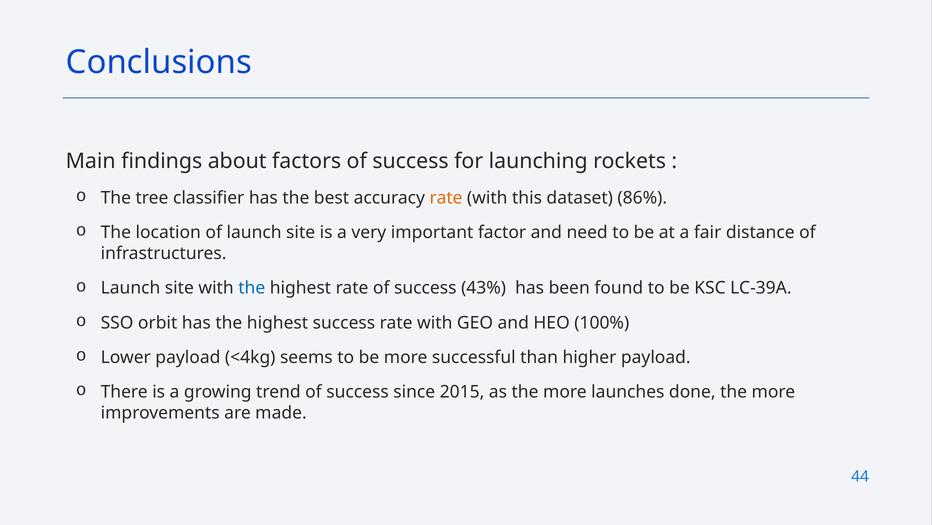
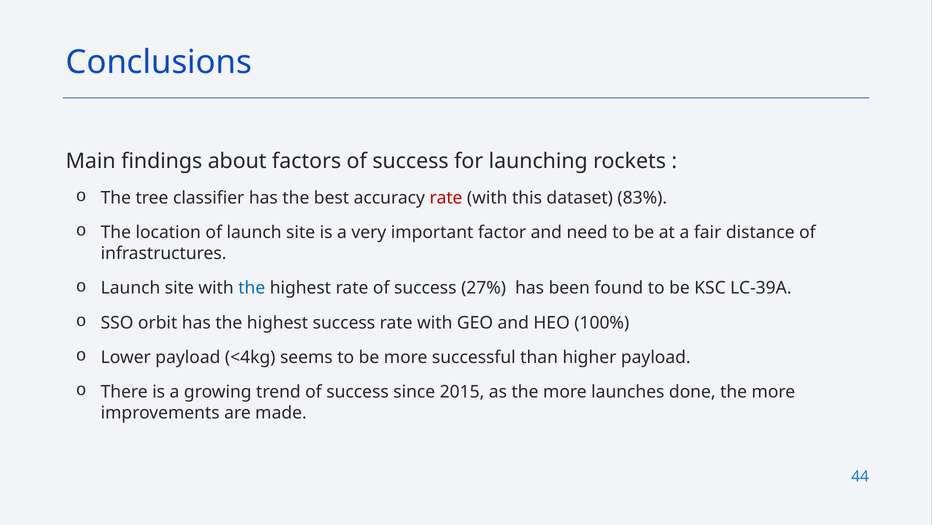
rate at (446, 198) colour: orange -> red
86%: 86% -> 83%
43%: 43% -> 27%
